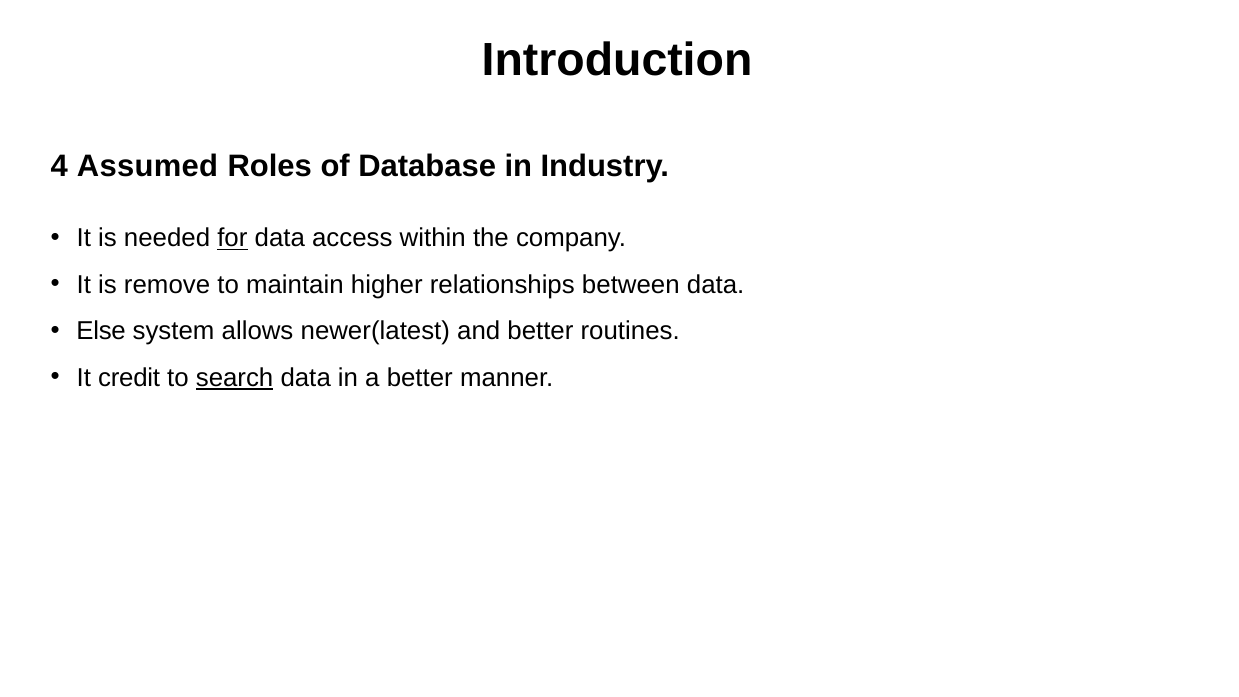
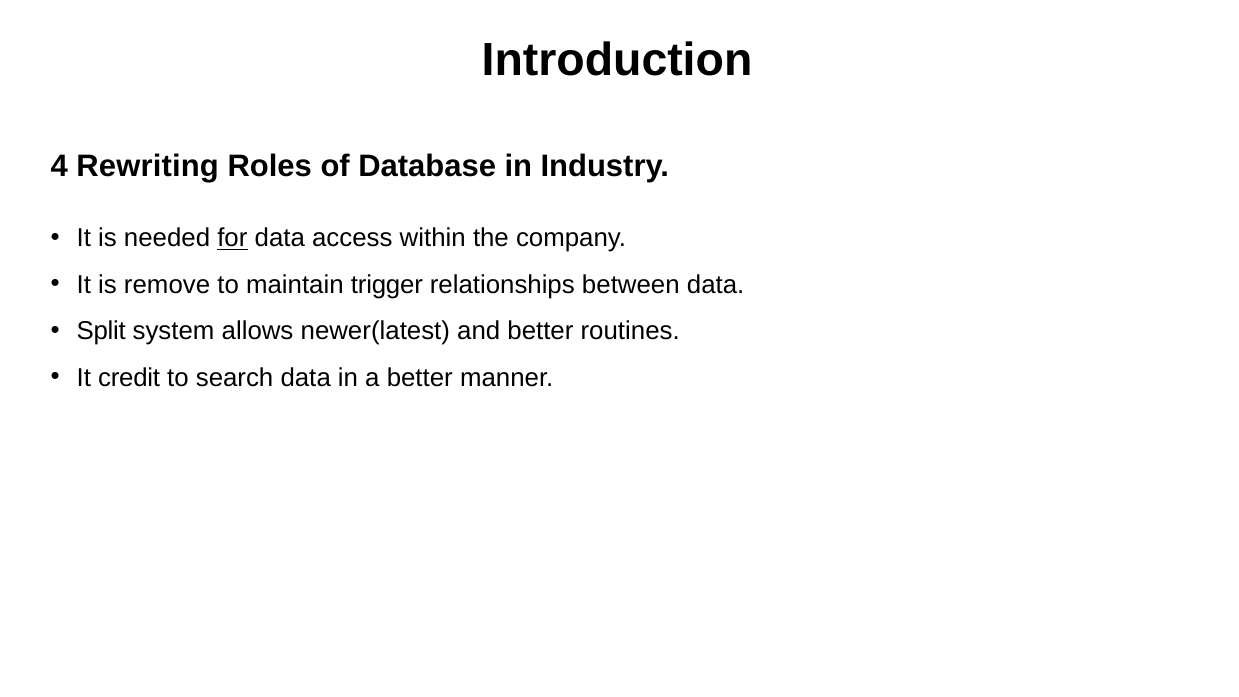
Assumed: Assumed -> Rewriting
higher: higher -> trigger
Else: Else -> Split
search underline: present -> none
